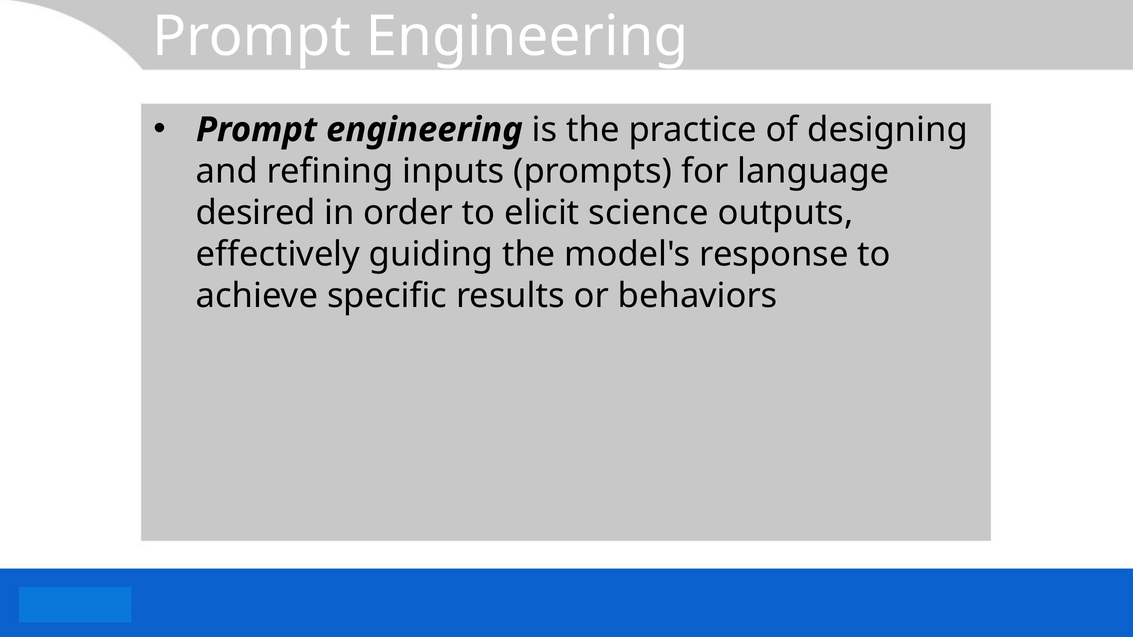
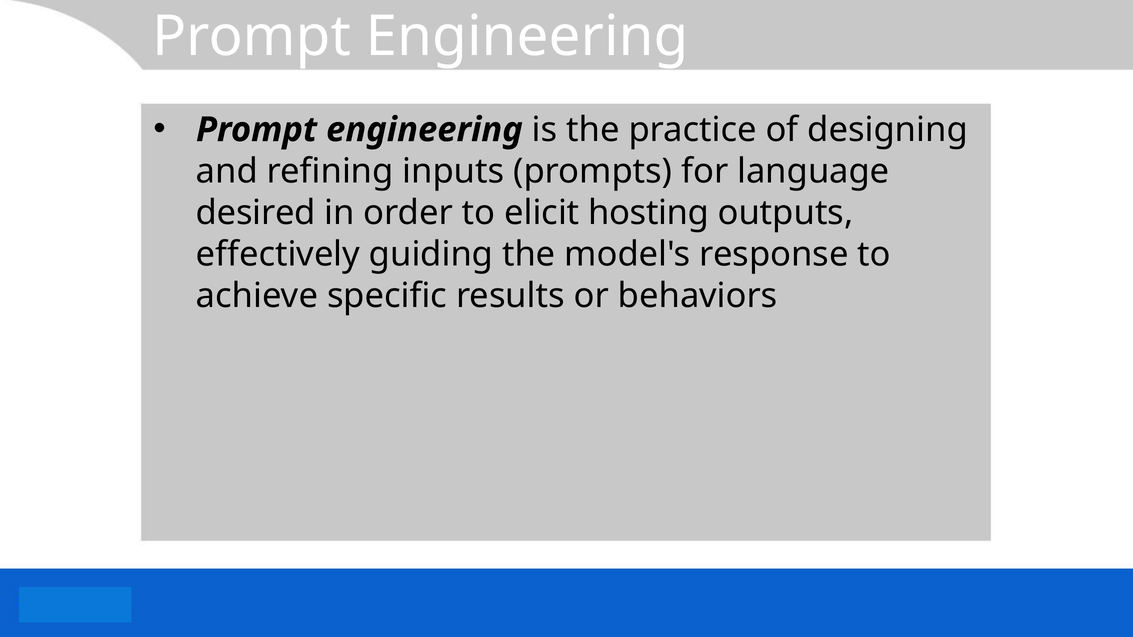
science: science -> hosting
